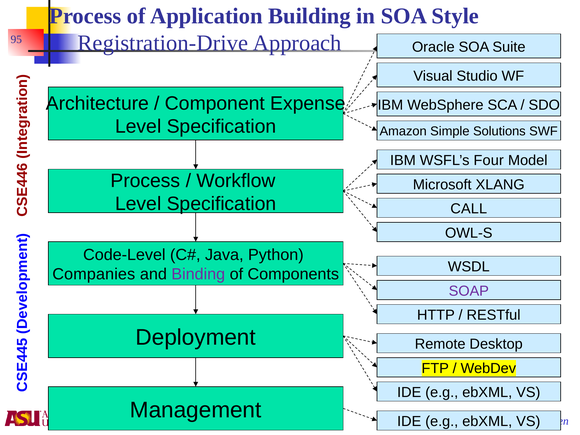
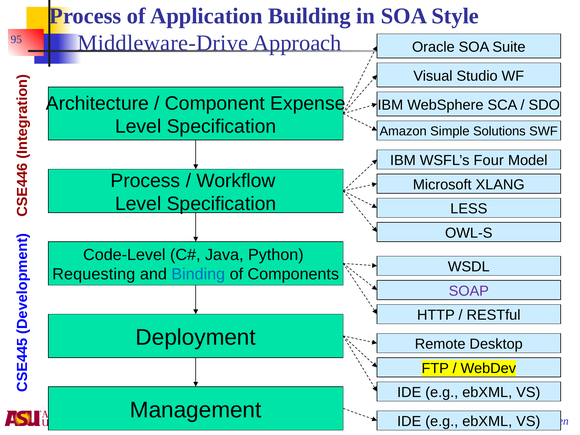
Registration-Drive: Registration-Drive -> Middleware-Drive
CALL: CALL -> LESS
Companies: Companies -> Requesting
Binding colour: purple -> blue
